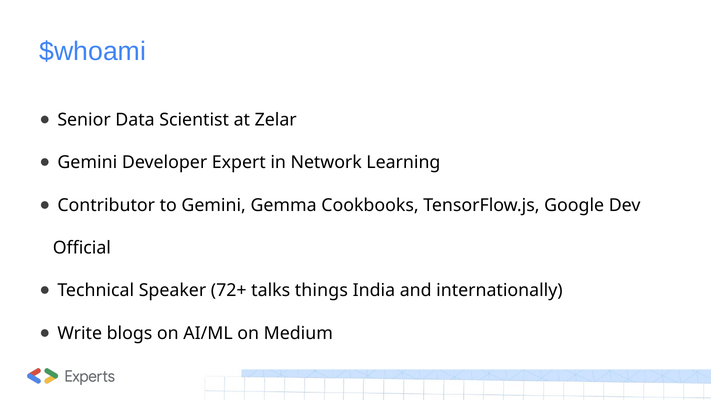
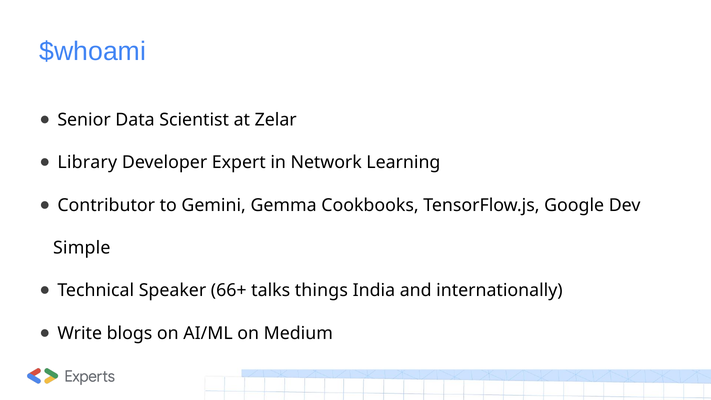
Gemini at (87, 163): Gemini -> Library
Official: Official -> Simple
72+: 72+ -> 66+
